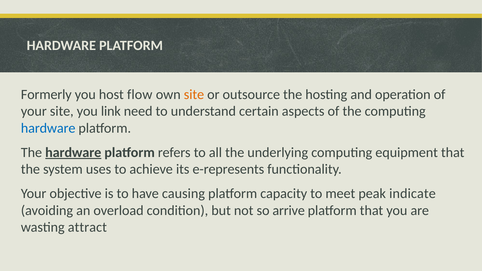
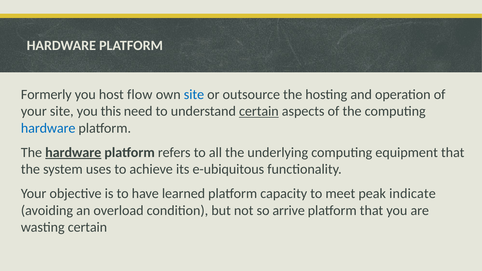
site at (194, 95) colour: orange -> blue
link: link -> this
certain at (259, 111) underline: none -> present
e-represents: e-represents -> e-ubiquitous
causing: causing -> learned
wasting attract: attract -> certain
